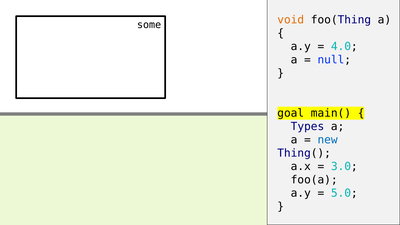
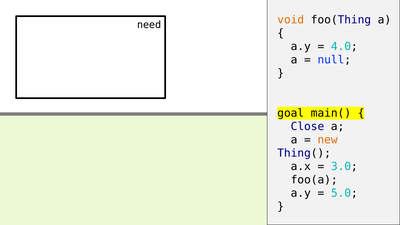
some: some -> need
Types: Types -> Close
new colour: blue -> orange
